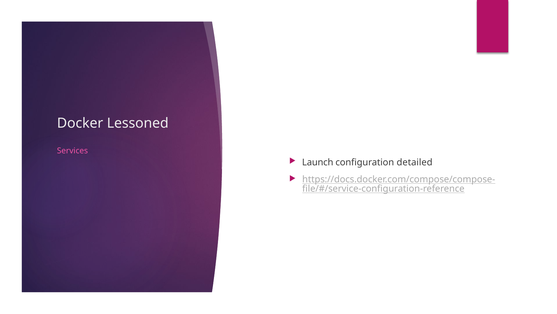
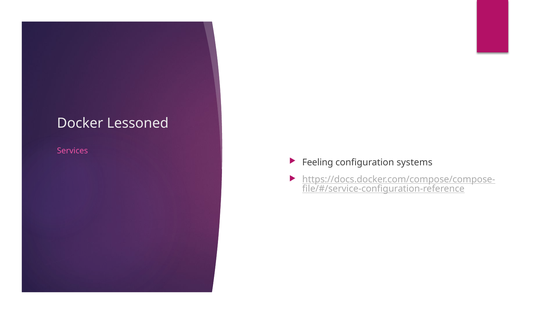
Launch: Launch -> Feeling
detailed: detailed -> systems
